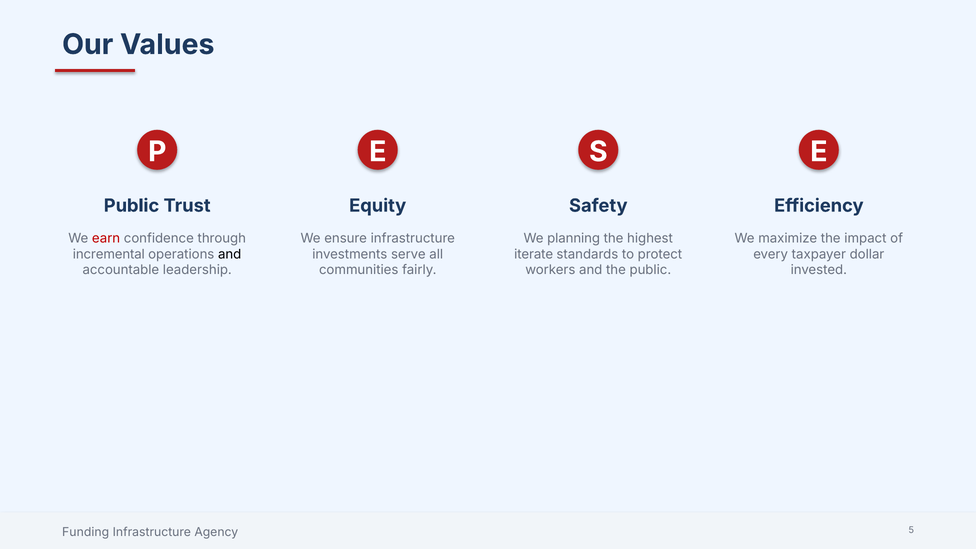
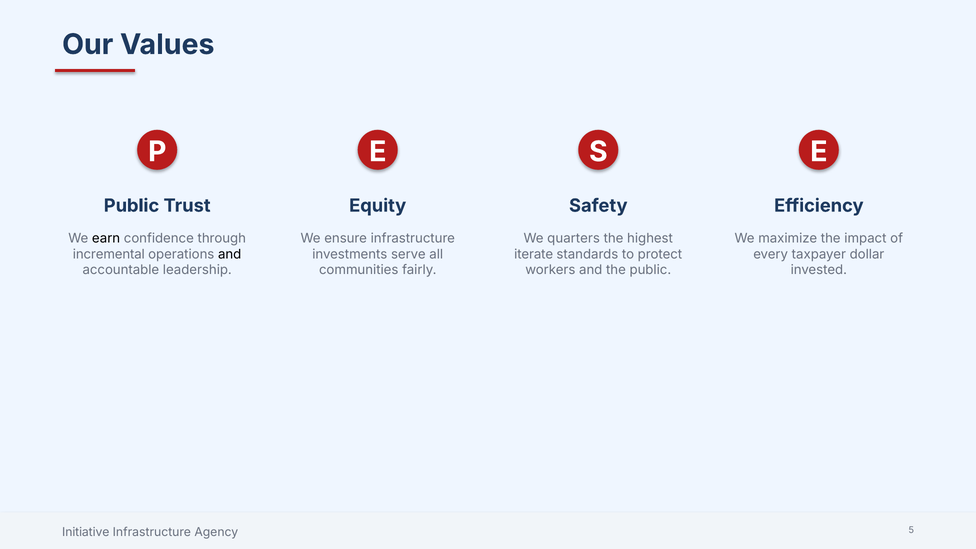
earn colour: red -> black
planning: planning -> quarters
Funding: Funding -> Initiative
